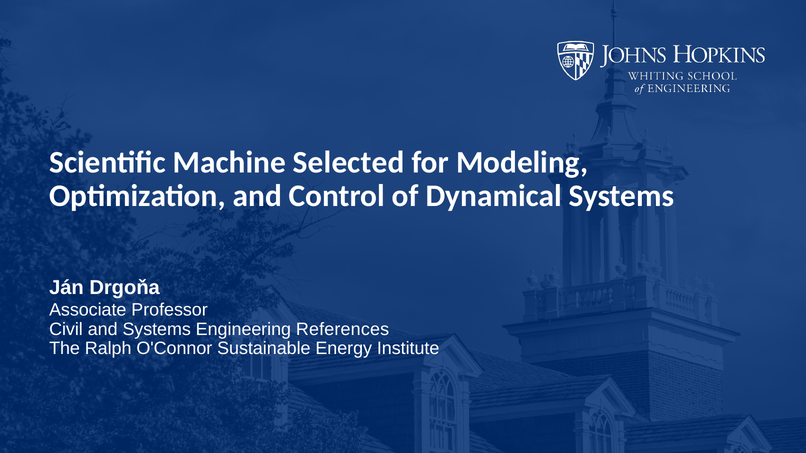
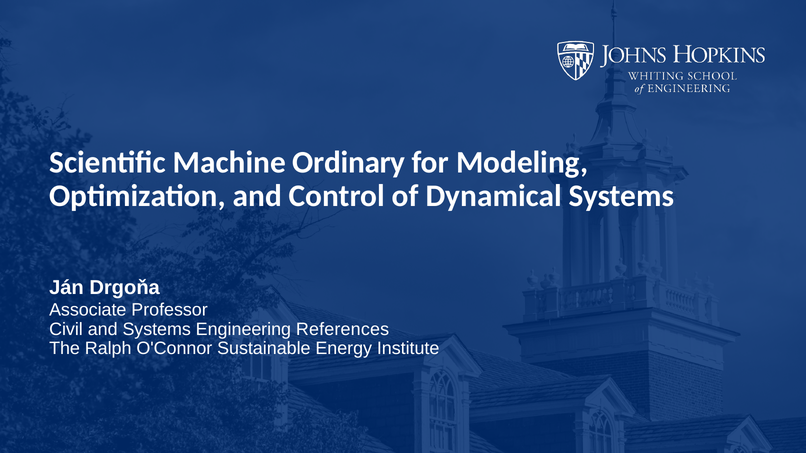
Selected: Selected -> Ordinary
